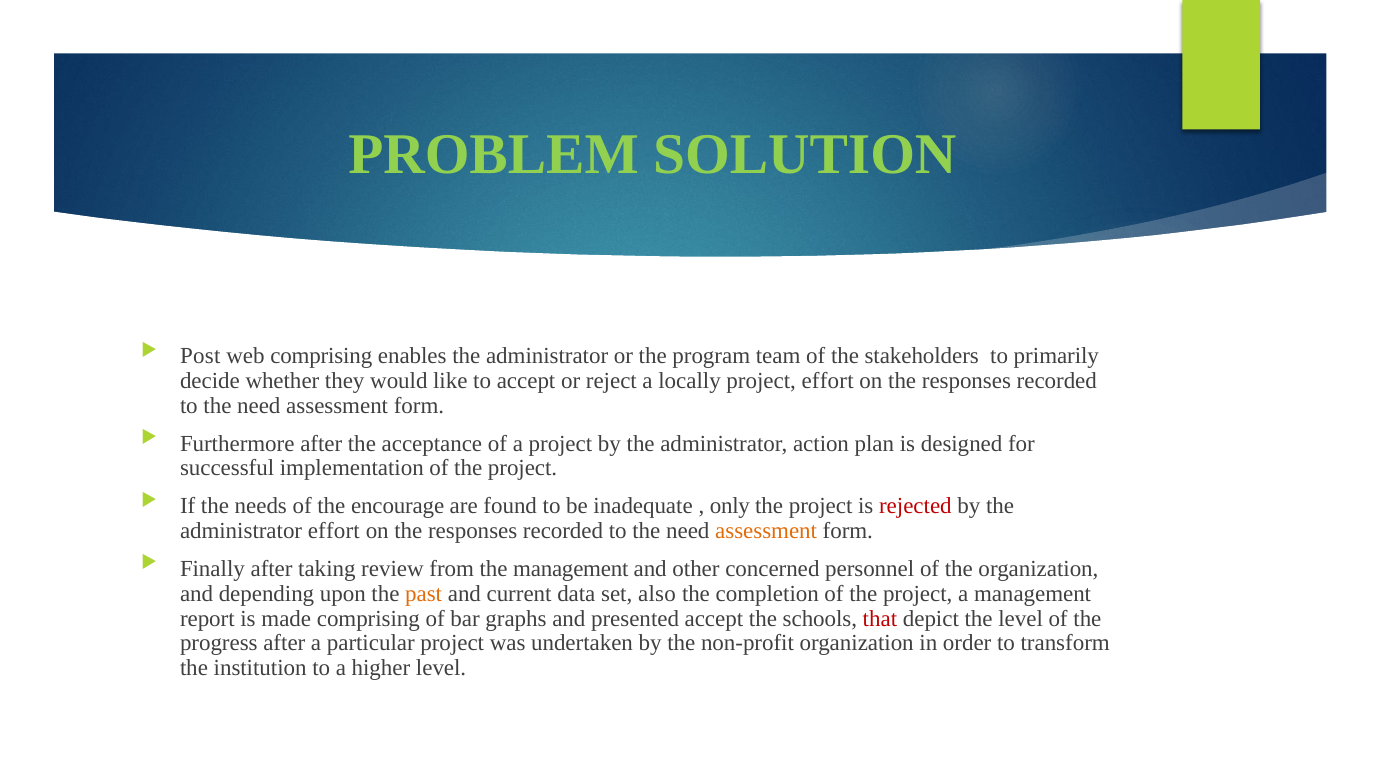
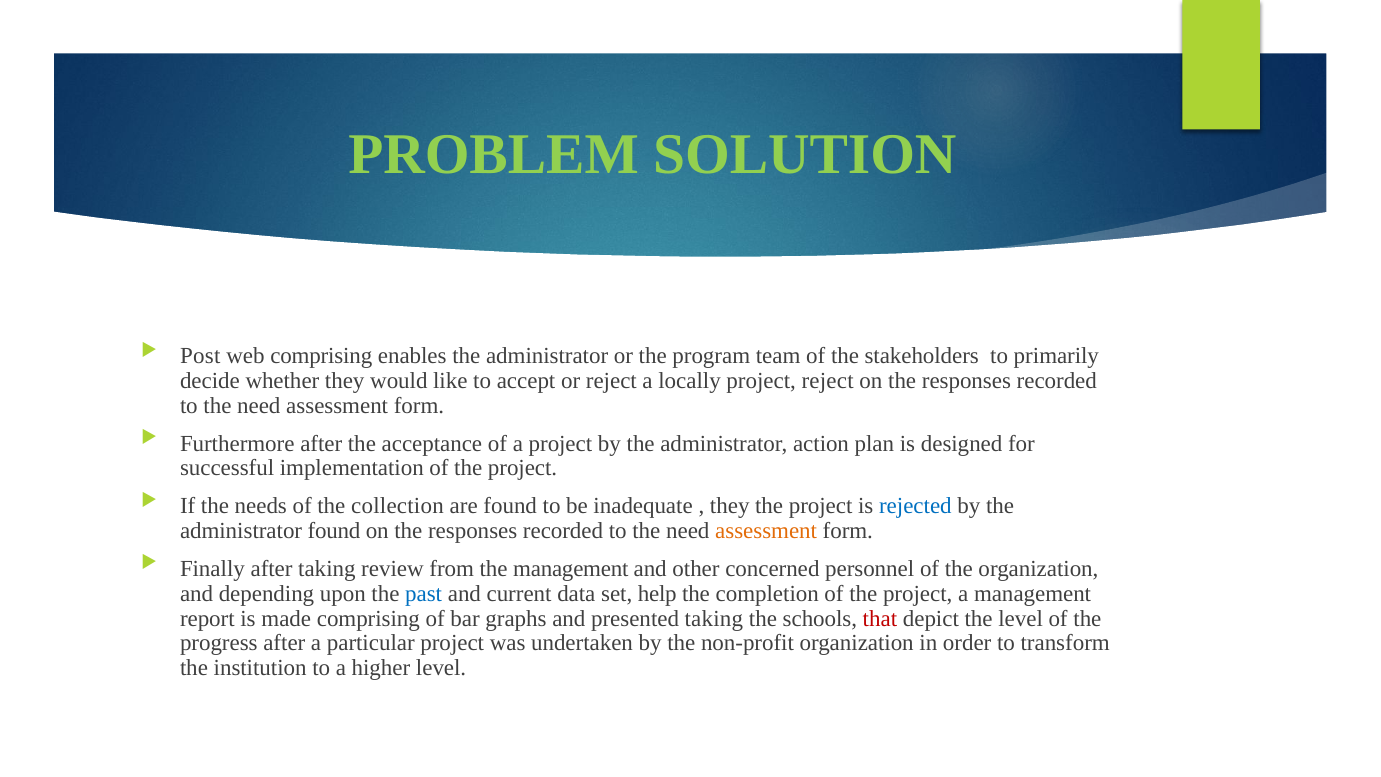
project effort: effort -> reject
encourage: encourage -> collection
only at (730, 506): only -> they
rejected colour: red -> blue
administrator effort: effort -> found
past colour: orange -> blue
also: also -> help
presented accept: accept -> taking
